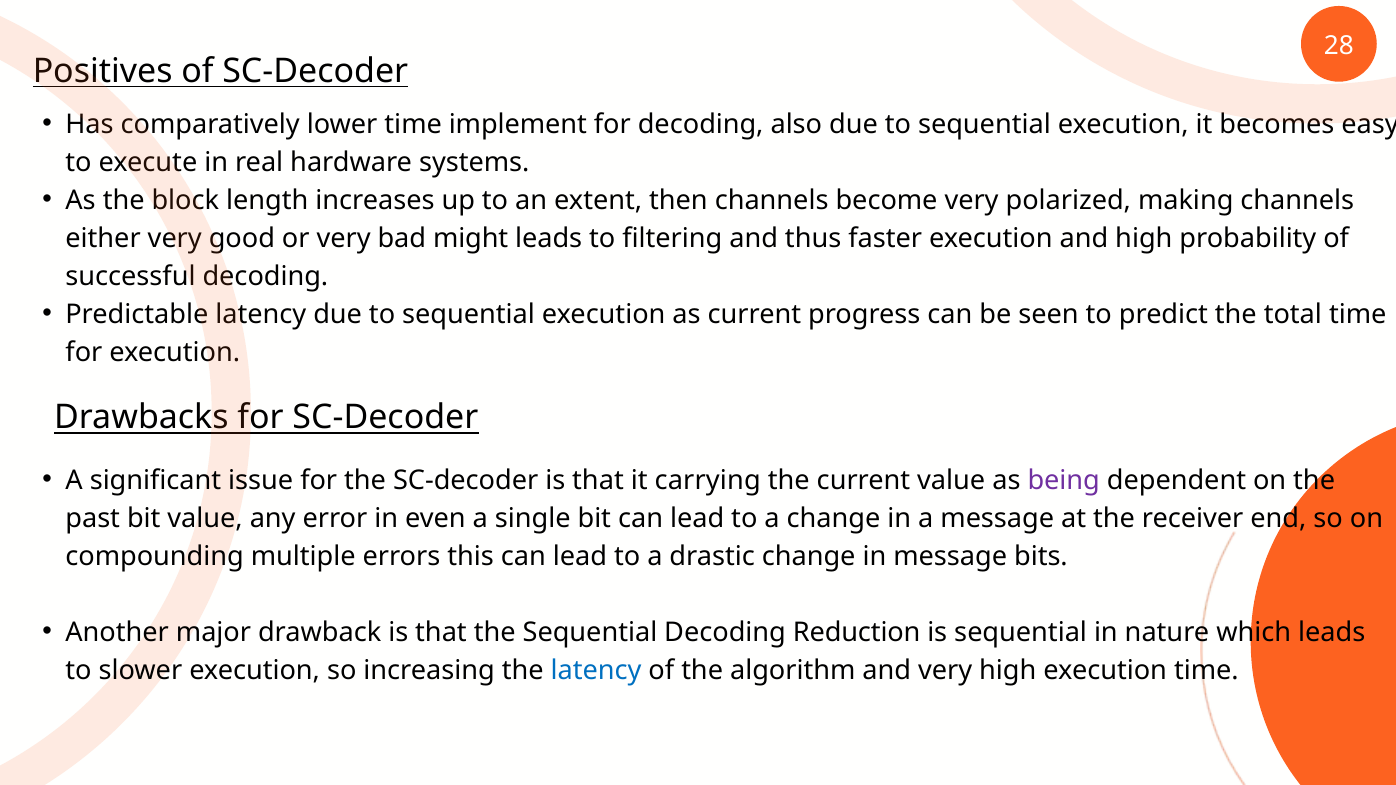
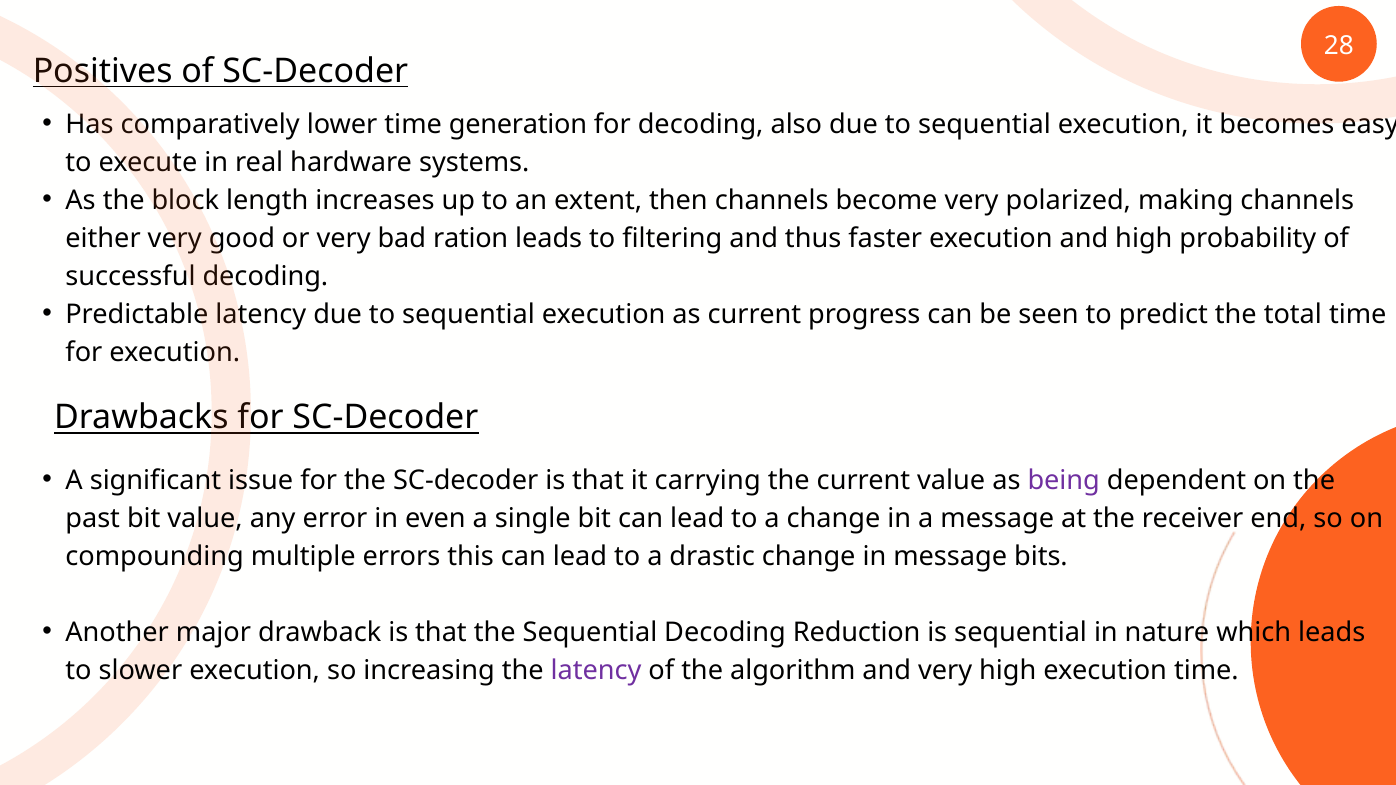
implement: implement -> generation
might: might -> ration
latency at (596, 671) colour: blue -> purple
